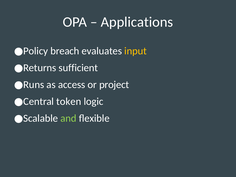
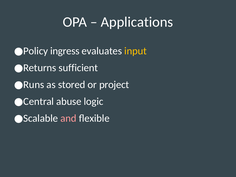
breach: breach -> ingress
access: access -> stored
token: token -> abuse
and colour: light green -> pink
